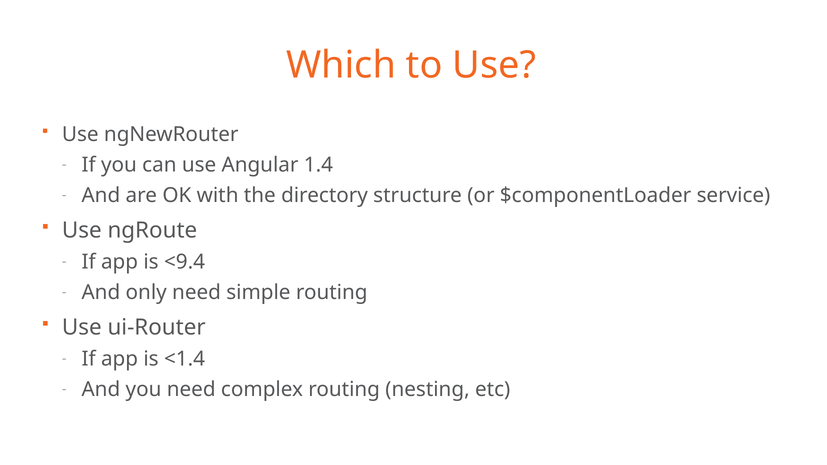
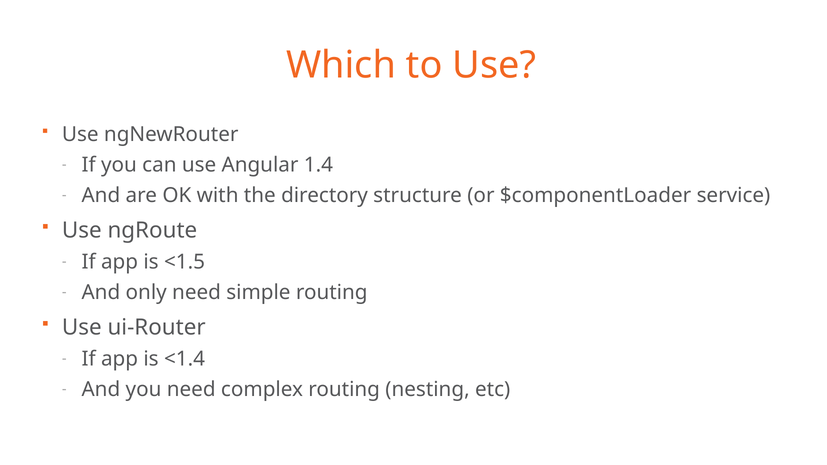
<9.4: <9.4 -> <1.5
